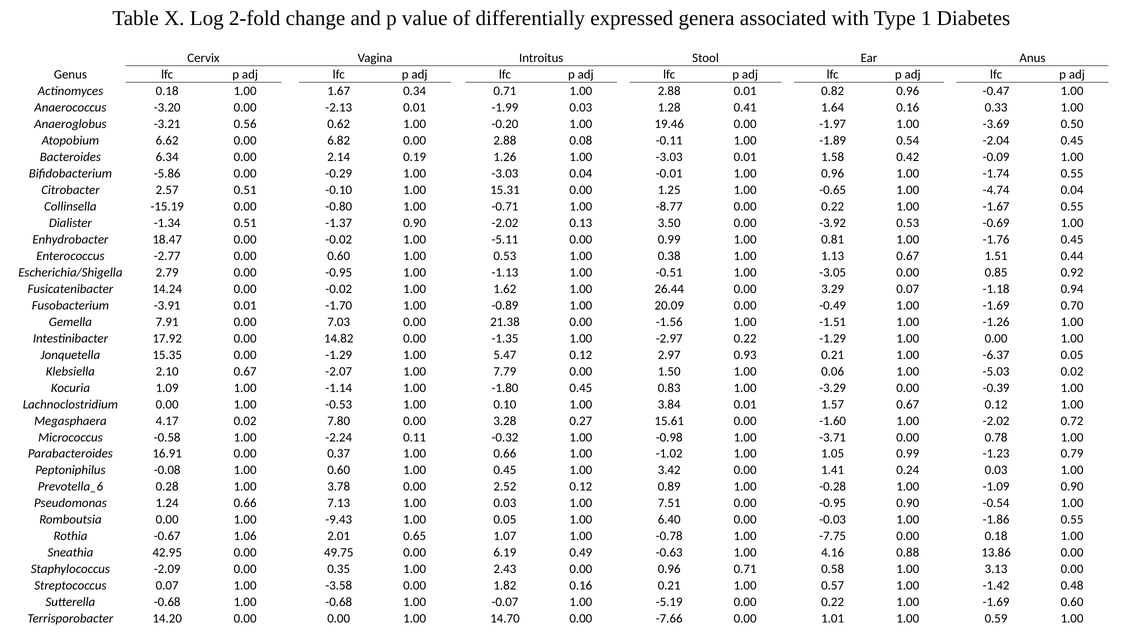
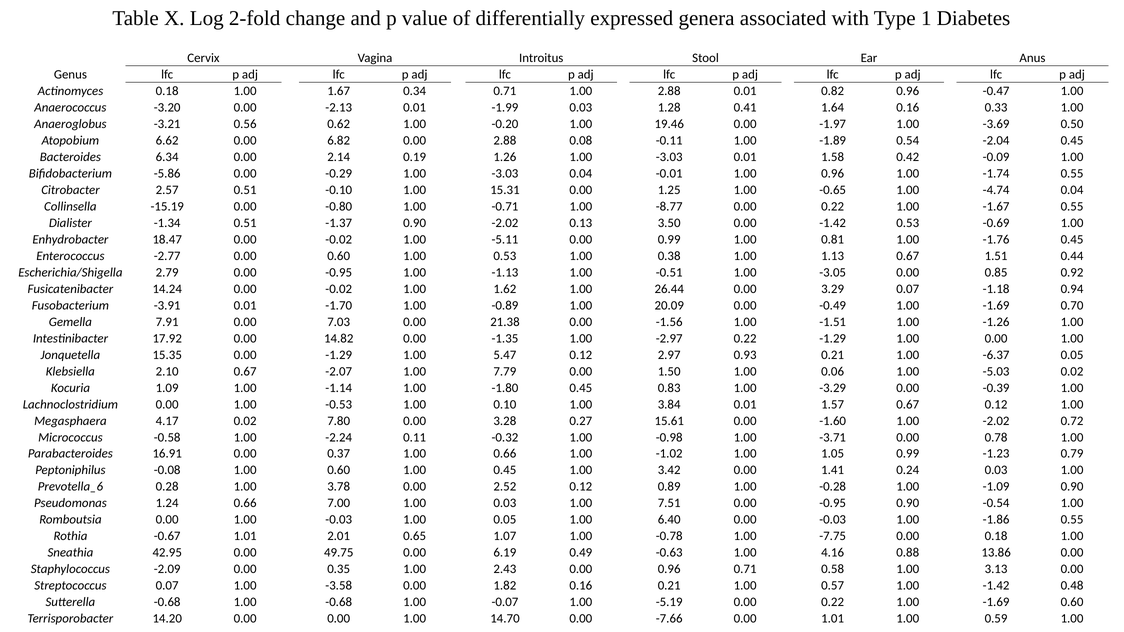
0.00 -3.92: -3.92 -> -1.42
7.13: 7.13 -> 7.00
1.00 -9.43: -9.43 -> -0.03
-0.67 1.06: 1.06 -> 1.01
